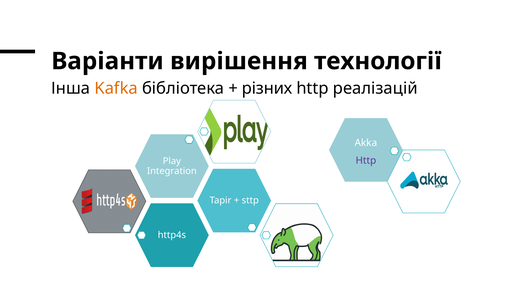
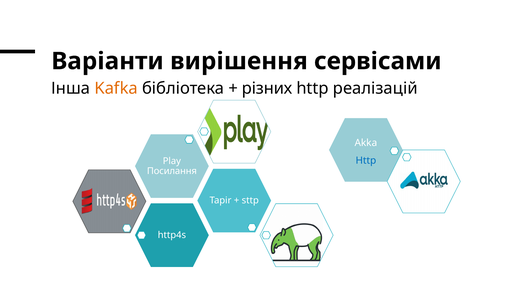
технології: технології -> сервісами
Http at (366, 161) colour: purple -> blue
Integration: Integration -> Посилання
